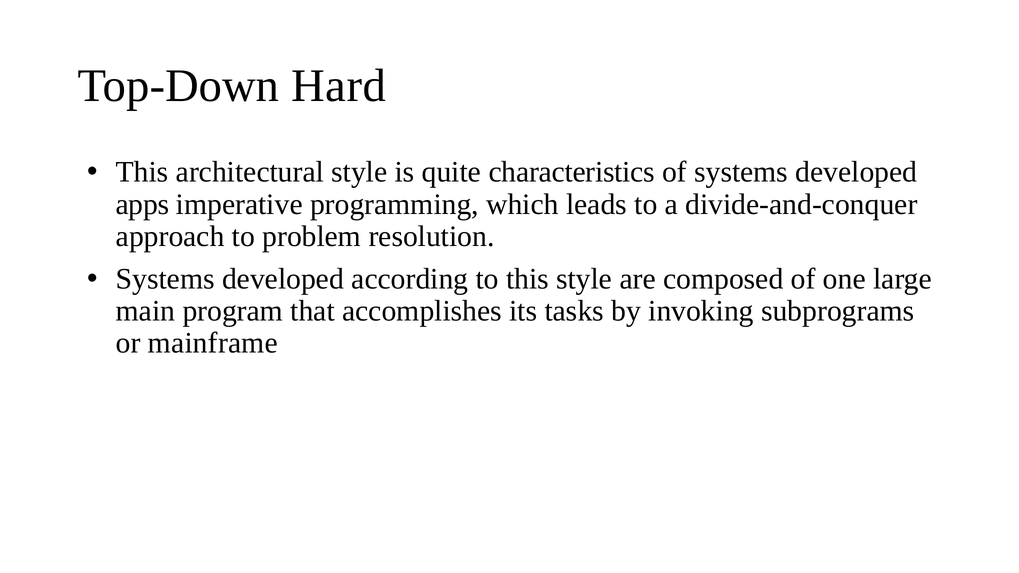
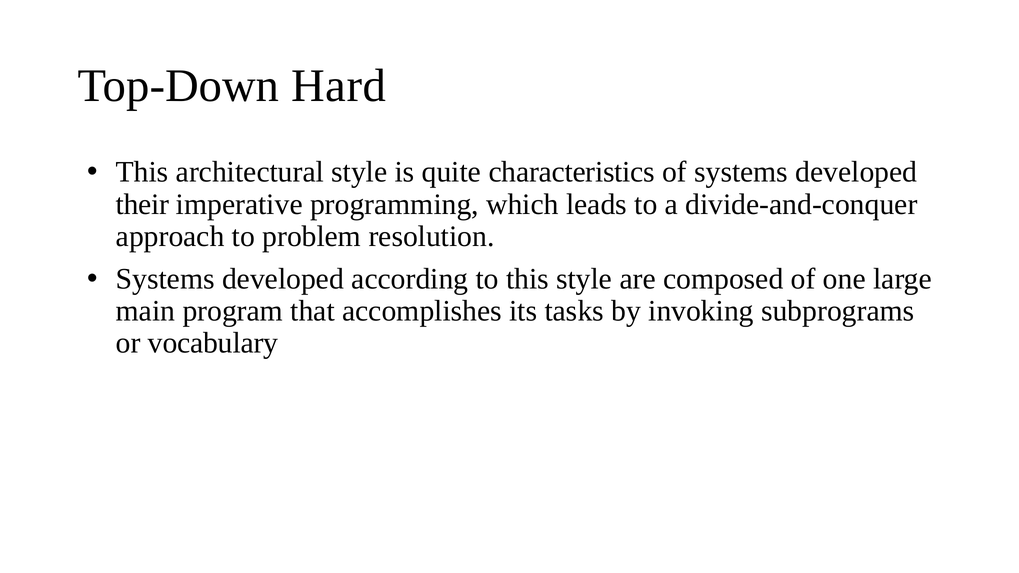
apps: apps -> their
mainframe: mainframe -> vocabulary
